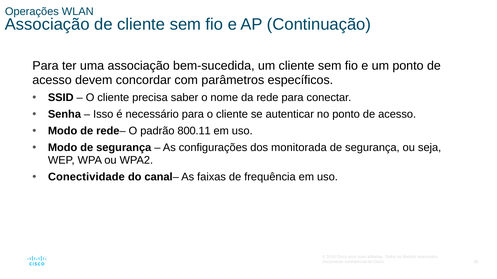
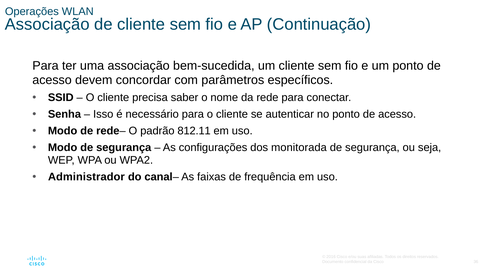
800.11: 800.11 -> 812.11
Conectividade: Conectividade -> Administrador
